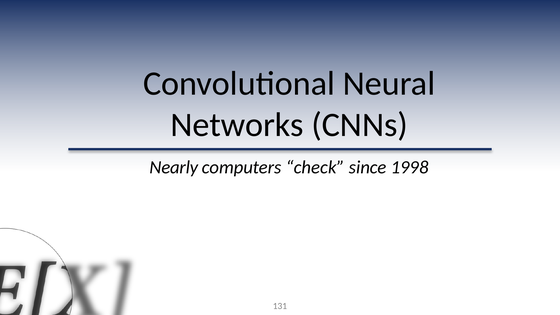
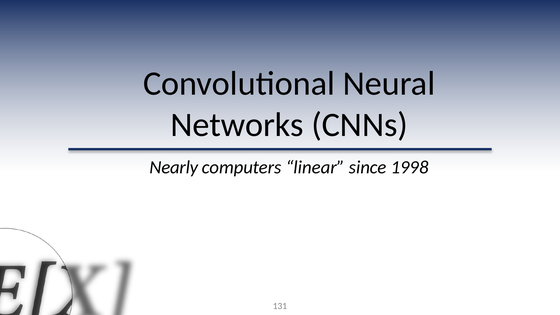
check: check -> linear
